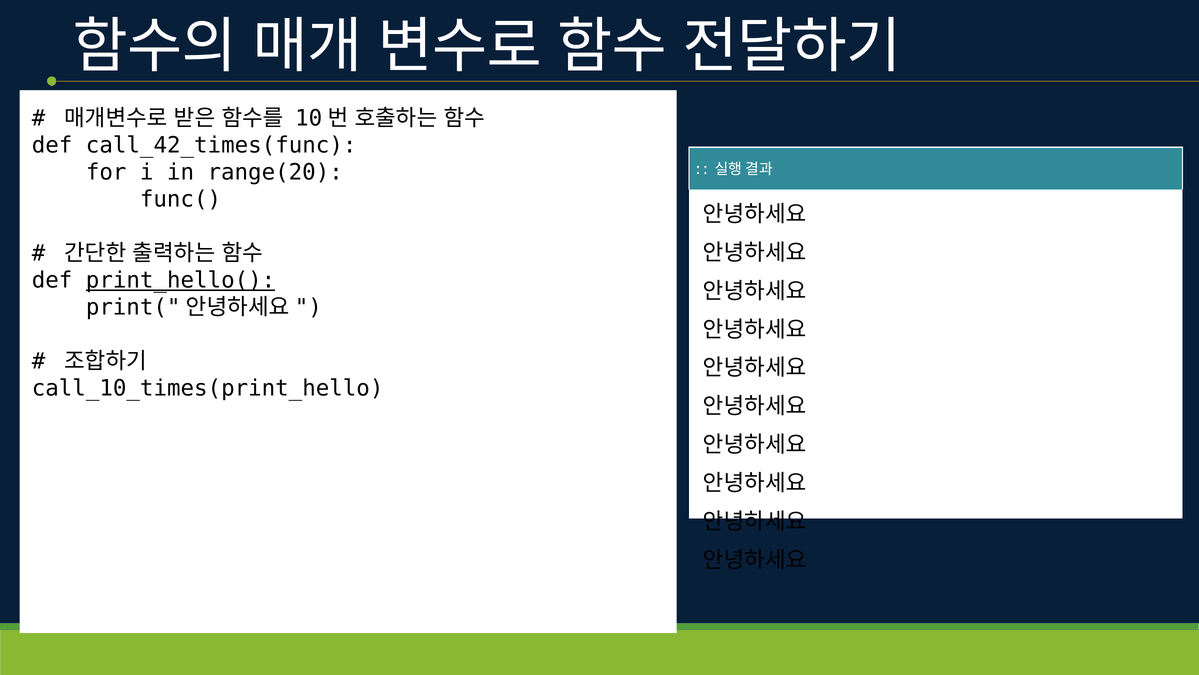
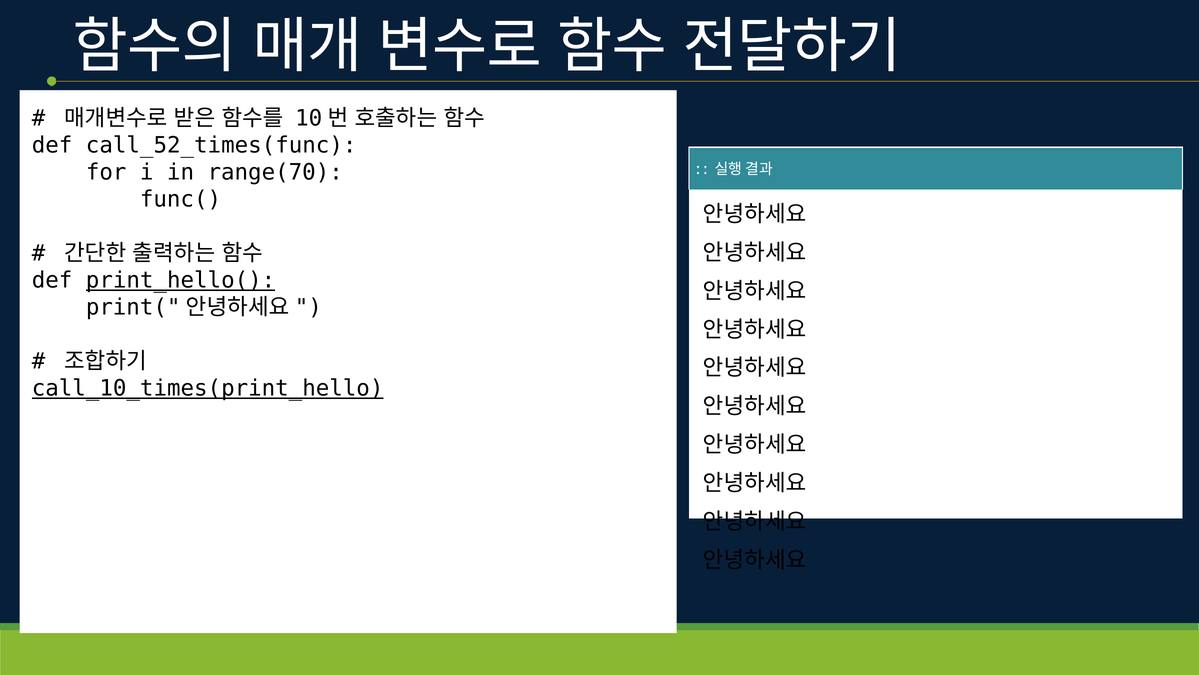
call_42_times(func: call_42_times(func -> call_52_times(func
range(20: range(20 -> range(70
call_10_times(print_hello underline: none -> present
